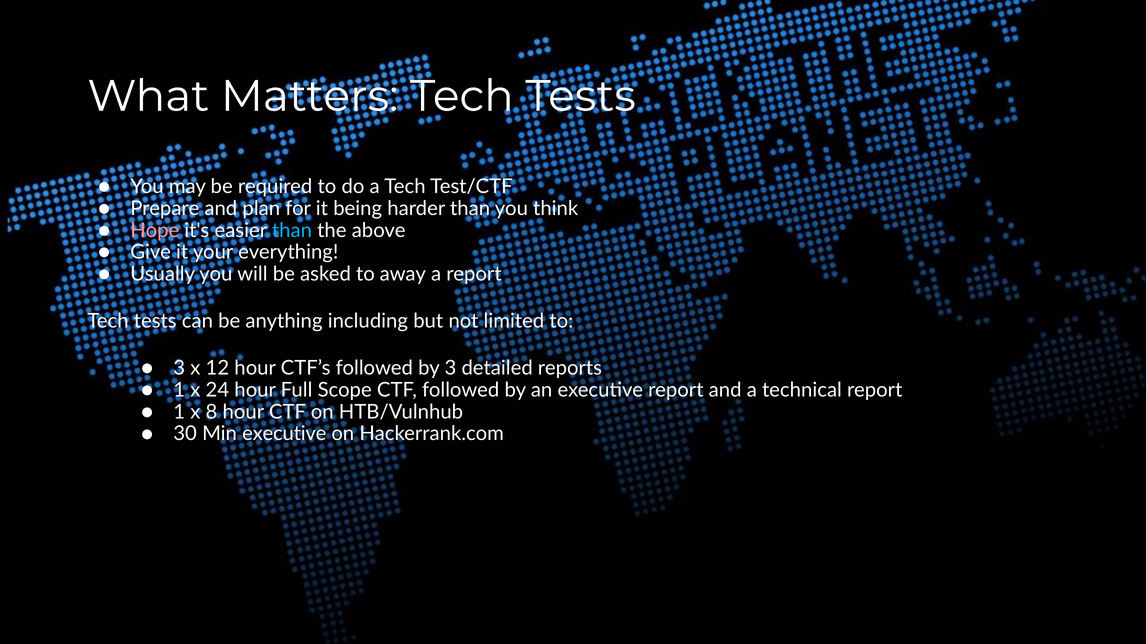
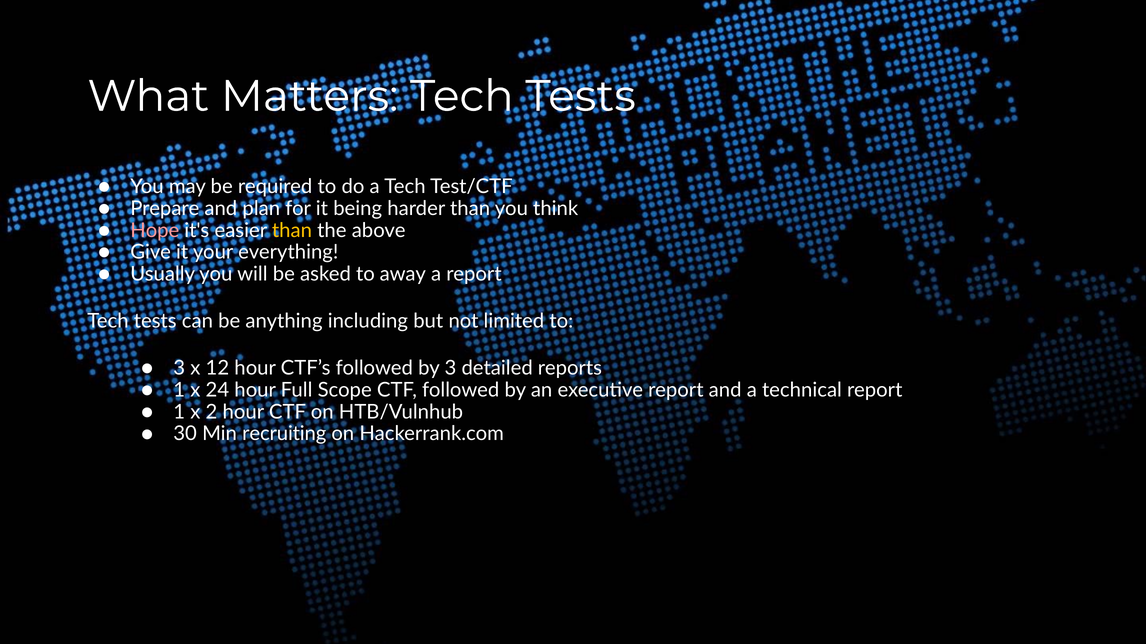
than at (292, 231) colour: light blue -> yellow
8: 8 -> 2
Min executive: executive -> recruiting
